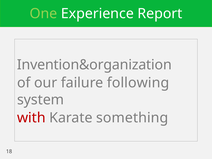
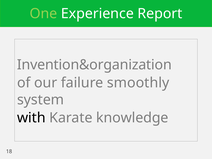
following: following -> smoothly
with colour: red -> black
something: something -> knowledge
